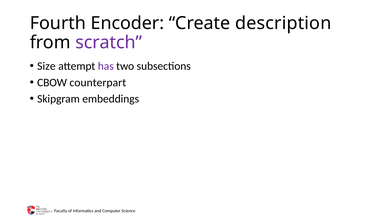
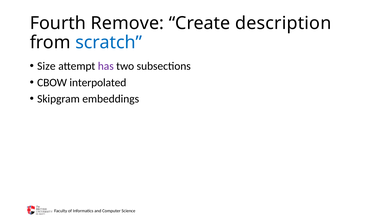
Encoder: Encoder -> Remove
scratch colour: purple -> blue
counterpart: counterpart -> interpolated
